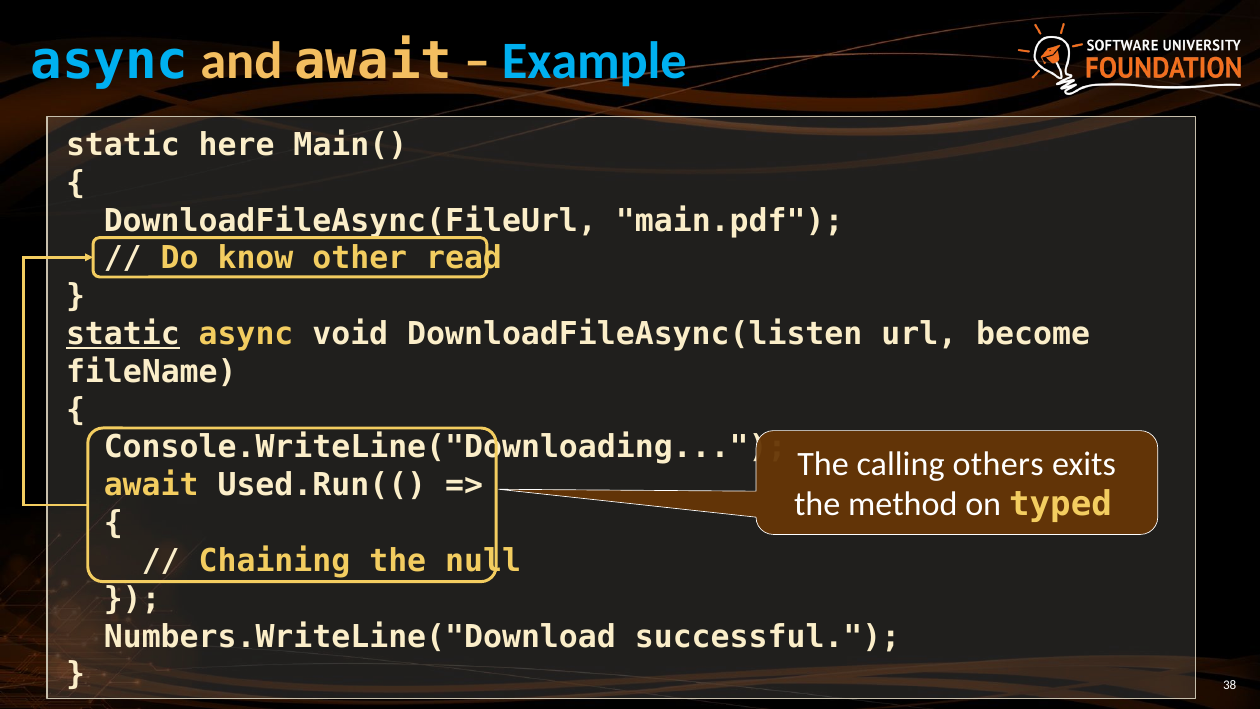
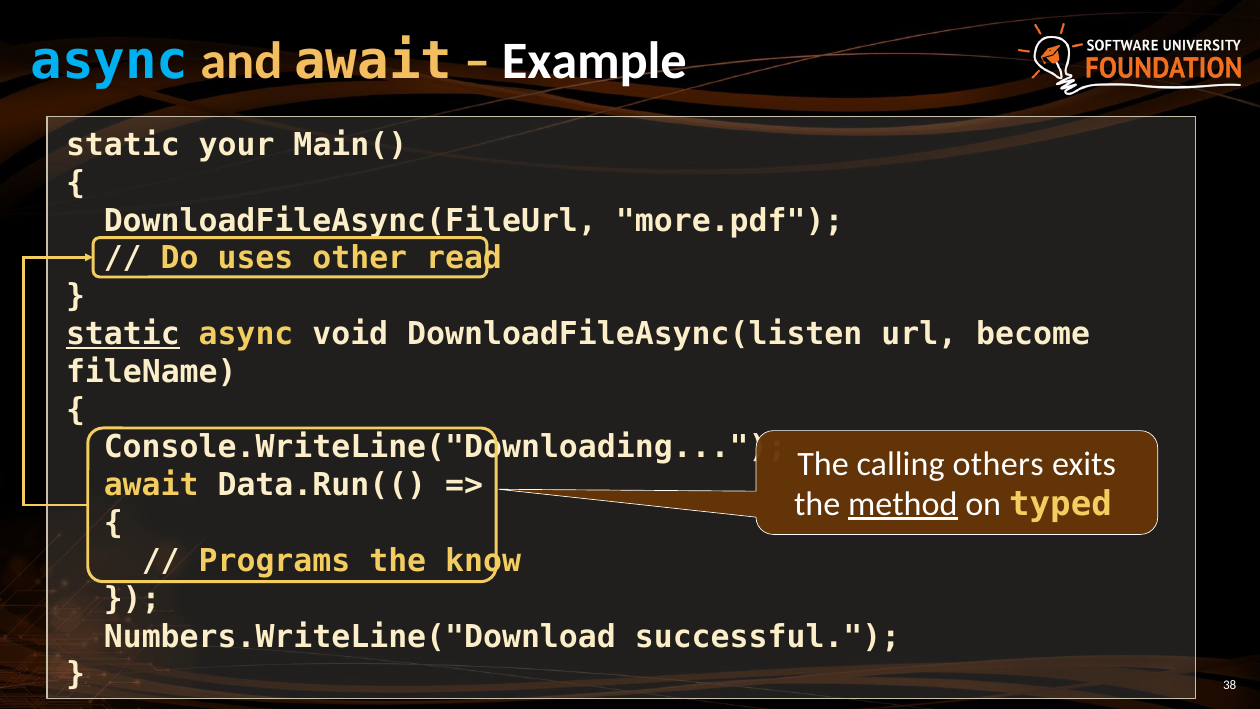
Example colour: light blue -> white
here: here -> your
main.pdf: main.pdf -> more.pdf
know: know -> uses
Used.Run((: Used.Run(( -> Data.Run((
method underline: none -> present
Chaining: Chaining -> Programs
null: null -> know
